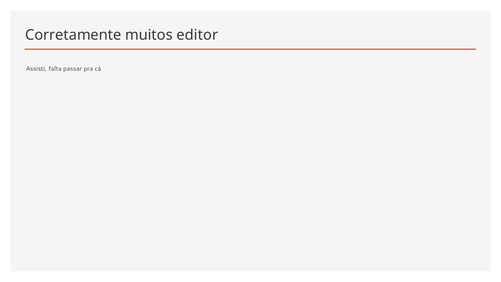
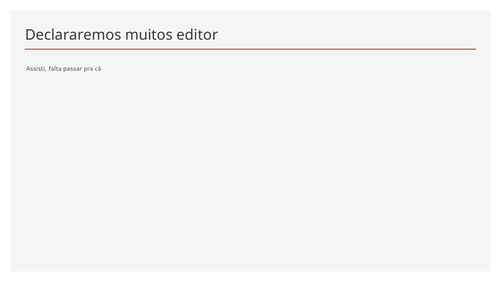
Corretamente: Corretamente -> Declararemos
